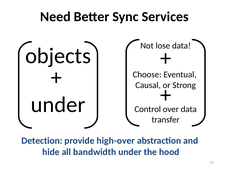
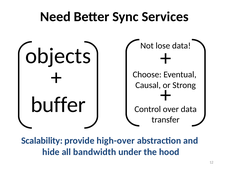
under at (58, 105): under -> buffer
Detection: Detection -> Scalability
